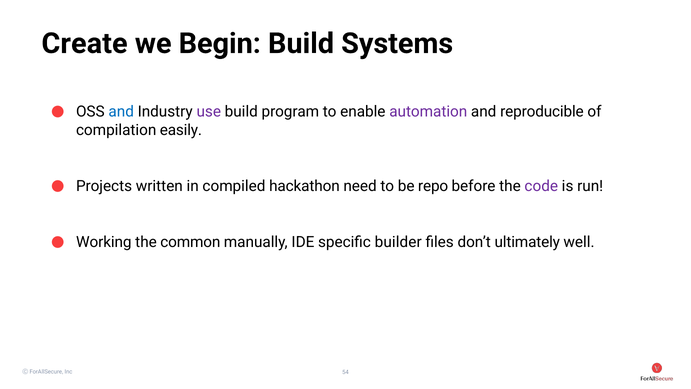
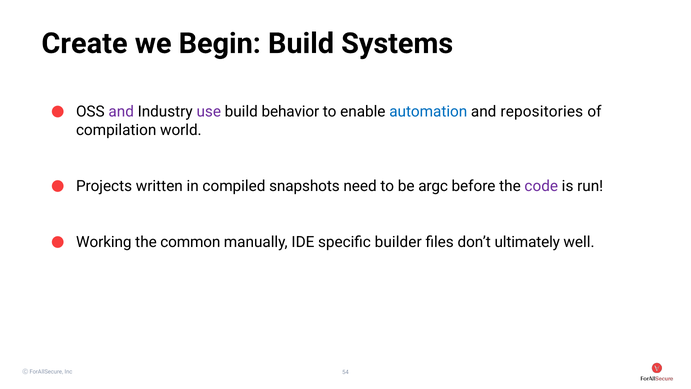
and at (121, 112) colour: blue -> purple
program: program -> behavior
automation colour: purple -> blue
reproducible: reproducible -> repositories
easily: easily -> world
hackathon: hackathon -> snapshots
repo: repo -> argc
